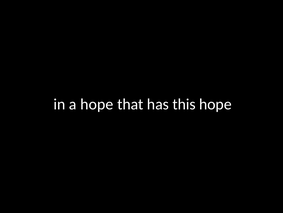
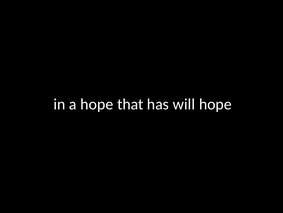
this: this -> will
